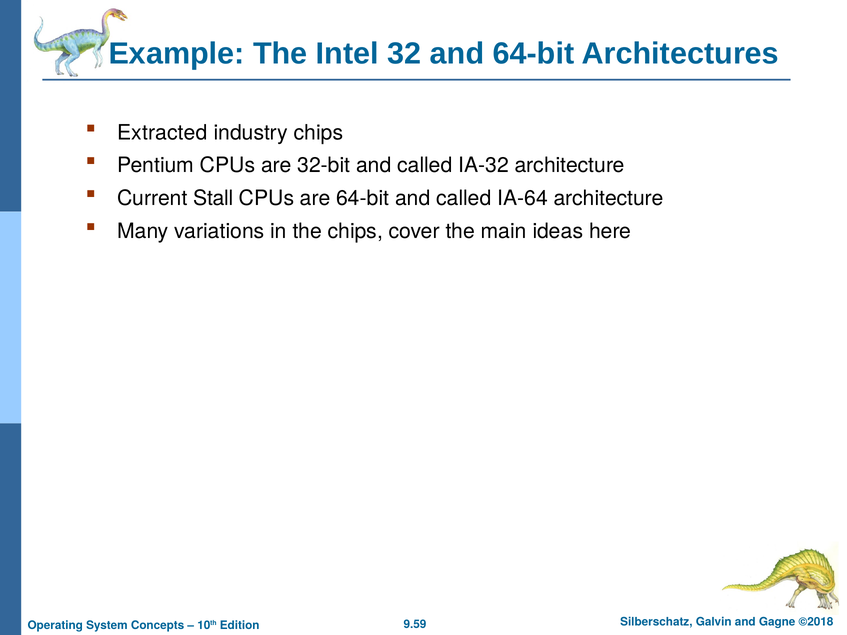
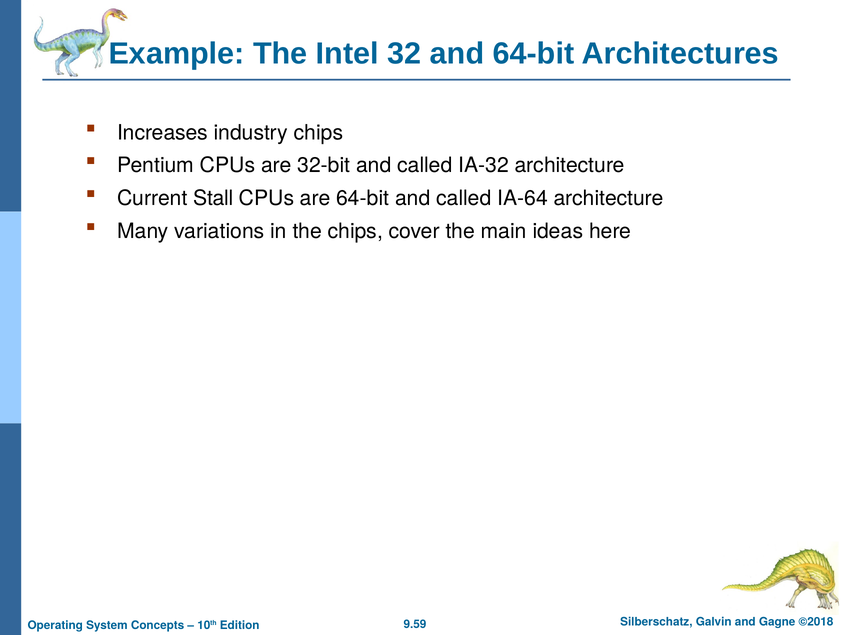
Extracted: Extracted -> Increases
